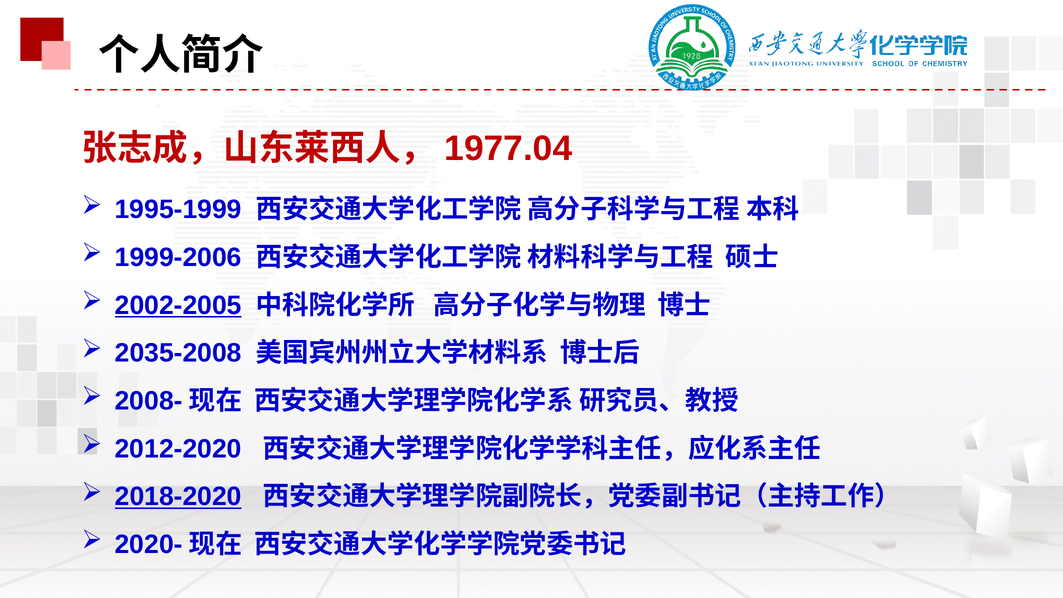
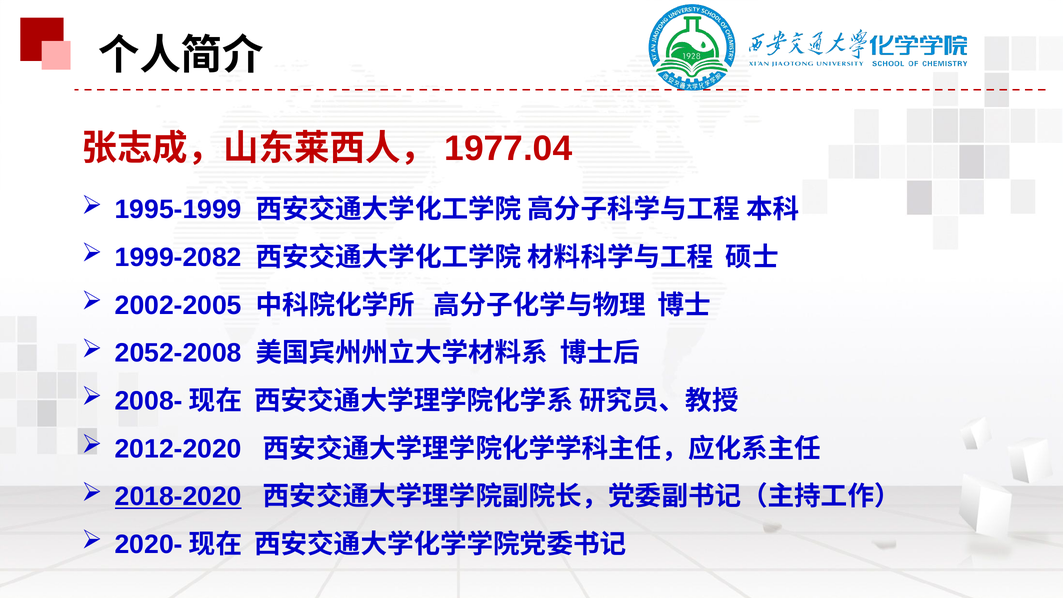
1999-2006: 1999-2006 -> 1999-2082
2002-2005 underline: present -> none
2035-2008: 2035-2008 -> 2052-2008
